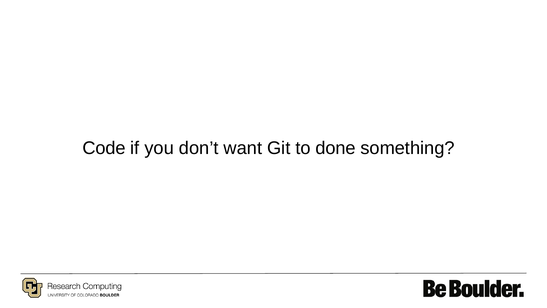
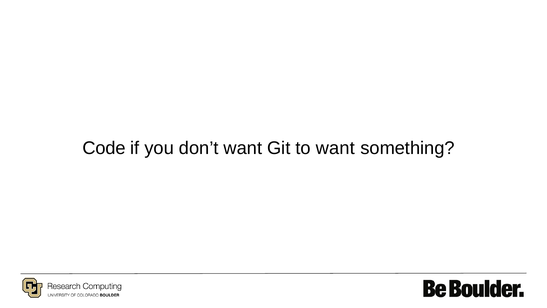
to done: done -> want
